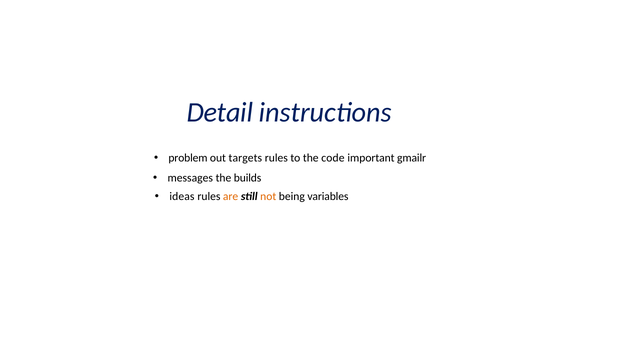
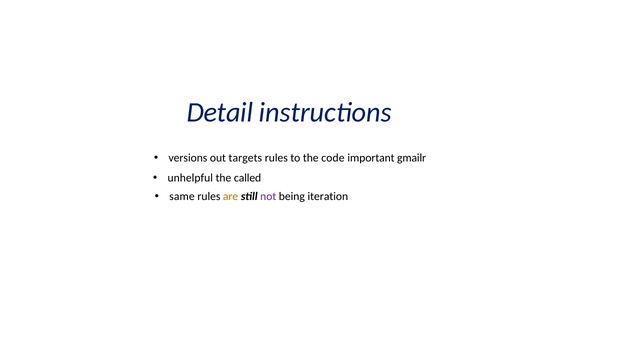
problem: problem -> versions
messages: messages -> unhelpful
builds: builds -> called
ideas: ideas -> same
not colour: orange -> purple
variables: variables -> iteration
